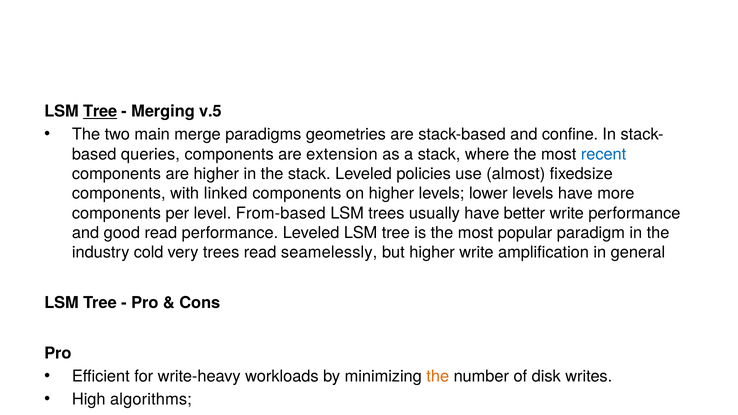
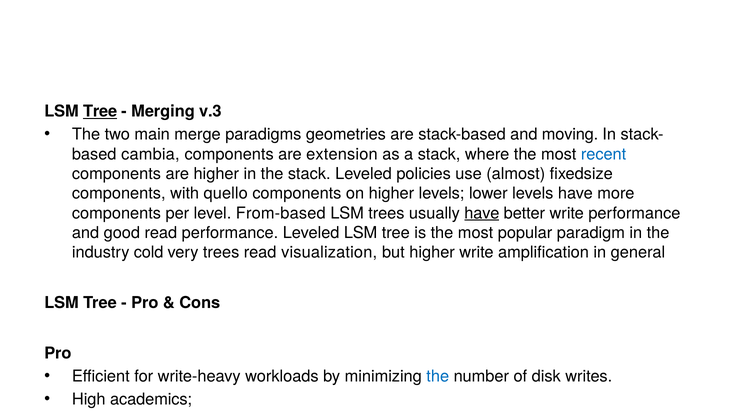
v.5: v.5 -> v.3
confine: confine -> moving
queries: queries -> cambia
linked: linked -> quello
have at (482, 213) underline: none -> present
seamelessly: seamelessly -> visualization
the at (438, 376) colour: orange -> blue
High algorithms: algorithms -> academics
